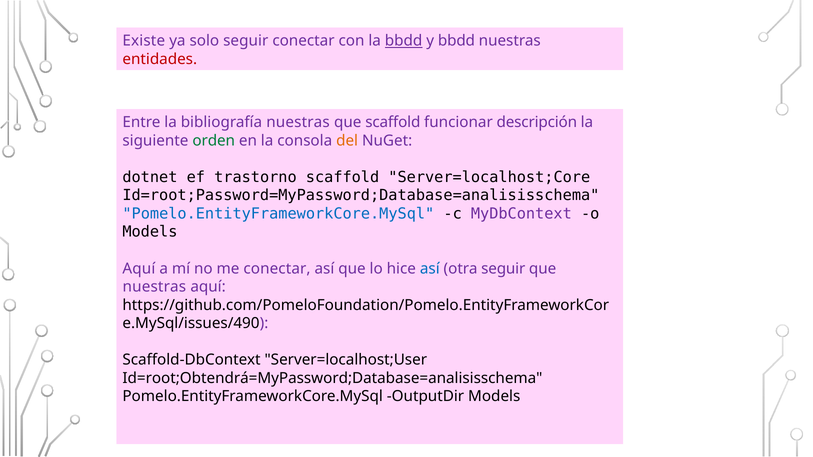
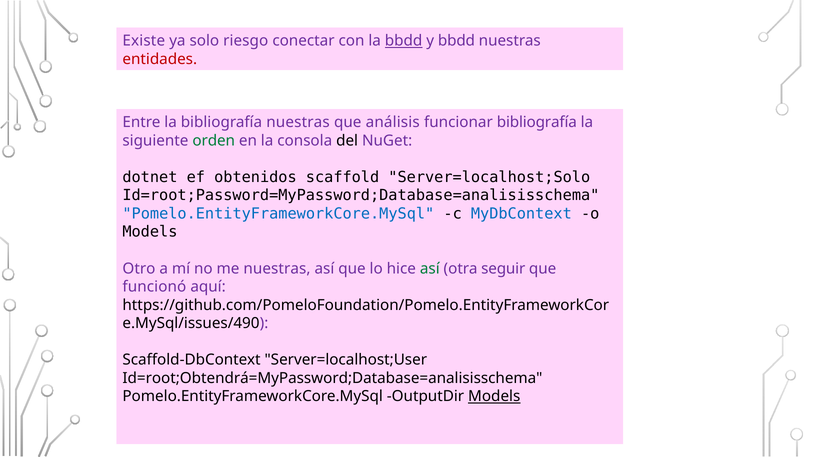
solo seguir: seguir -> riesgo
que scaffold: scaffold -> análisis
funcionar descripción: descripción -> bibliografía
del colour: orange -> black
trastorno: trastorno -> obtenidos
Server=localhost;Core: Server=localhost;Core -> Server=localhost;Solo
MyDbContext colour: purple -> blue
Aquí at (139, 269): Aquí -> Otro
me conectar: conectar -> nuestras
así at (430, 269) colour: blue -> green
nuestras at (154, 287): nuestras -> funcionó
Models at (494, 397) underline: none -> present
